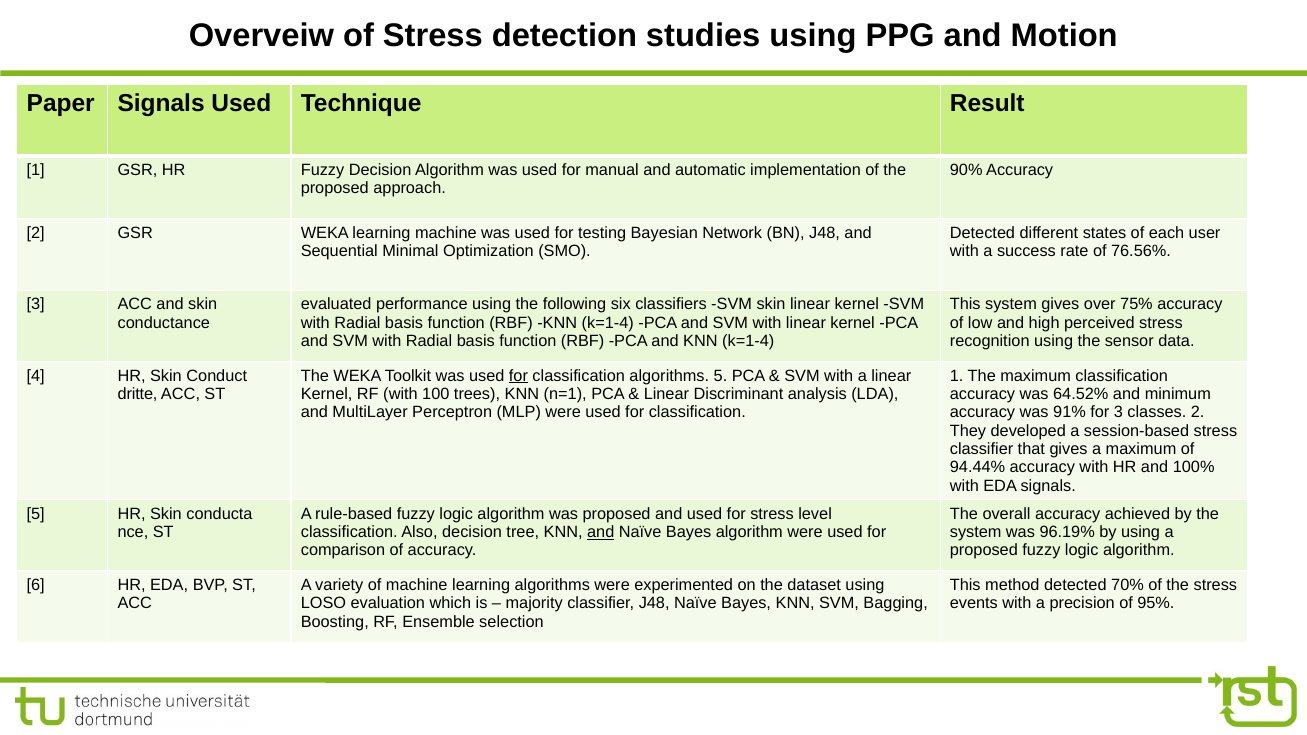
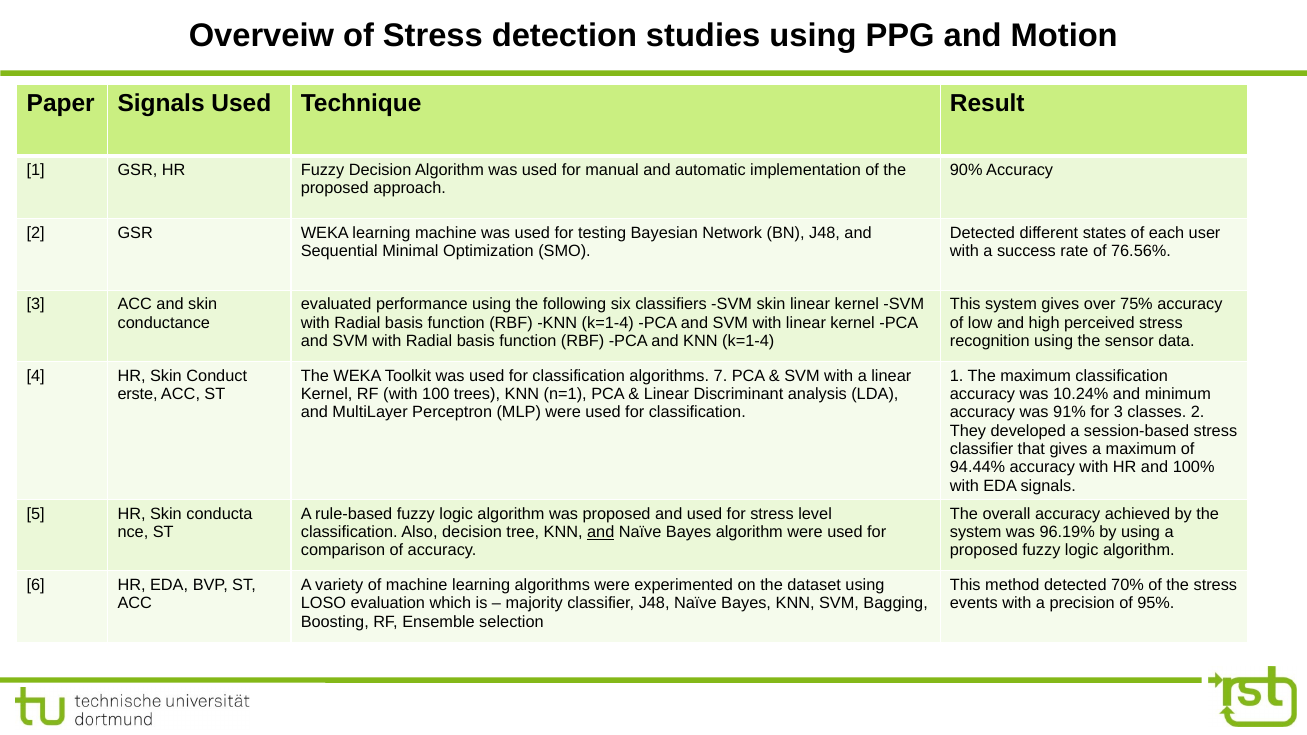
for at (518, 376) underline: present -> none
algorithms 5: 5 -> 7
dritte: dritte -> erste
64.52%: 64.52% -> 10.24%
